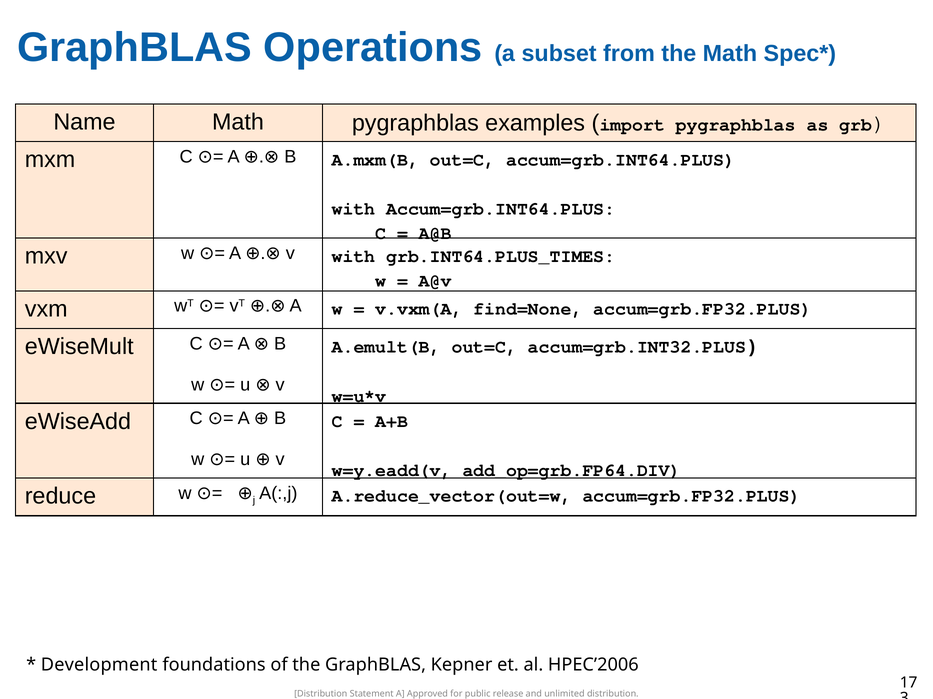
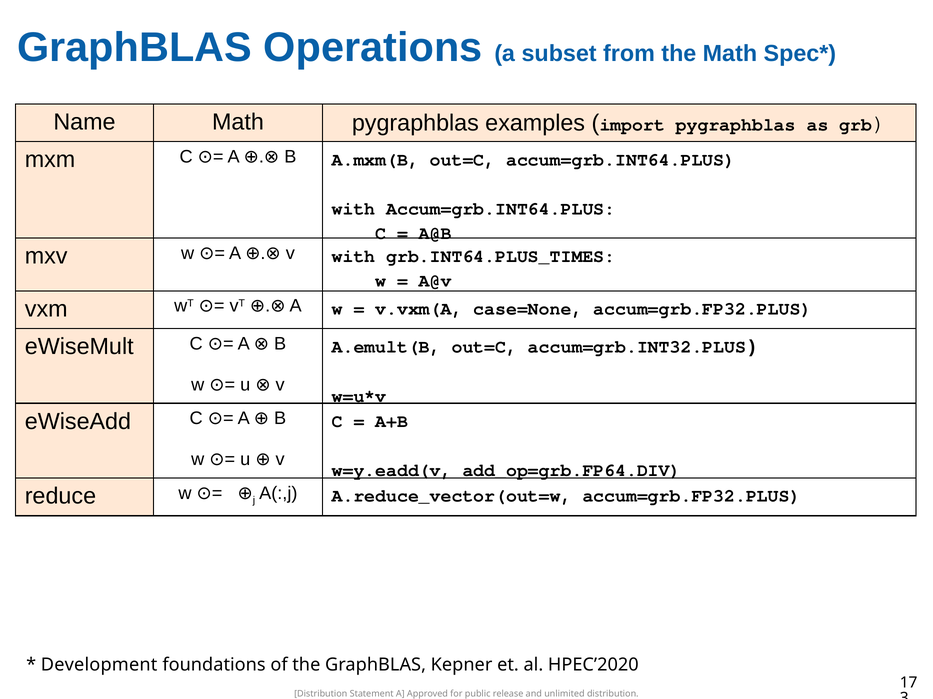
find=None: find=None -> case=None
HPEC’2006: HPEC’2006 -> HPEC’2020
